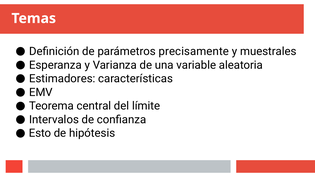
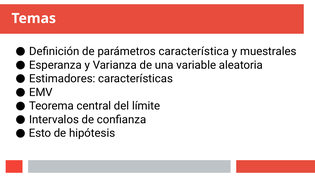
precisamente: precisamente -> característica
